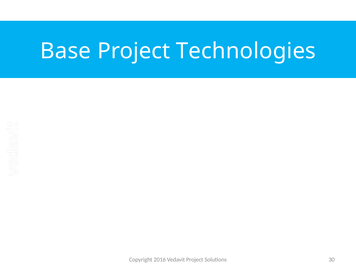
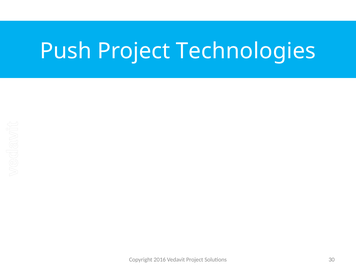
Base: Base -> Push
